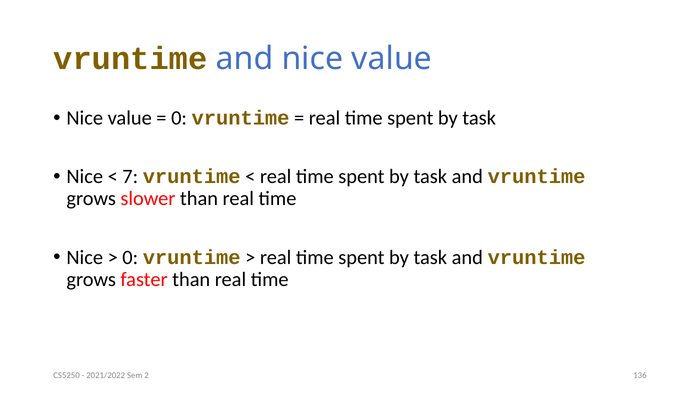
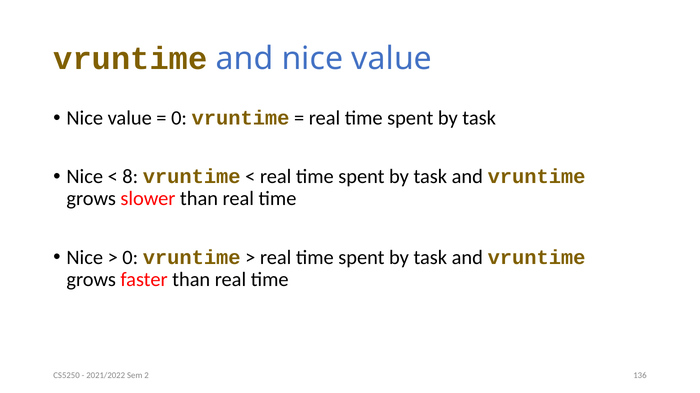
7: 7 -> 8
